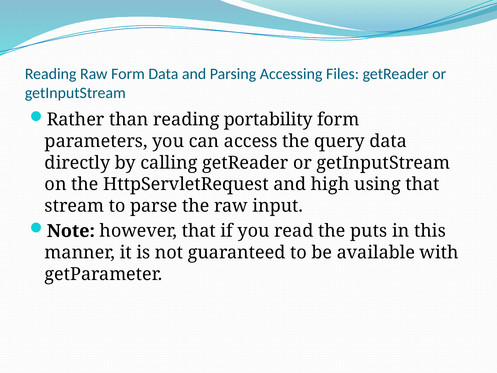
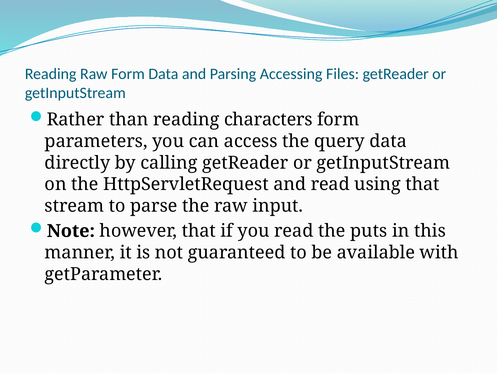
portability: portability -> characters
and high: high -> read
